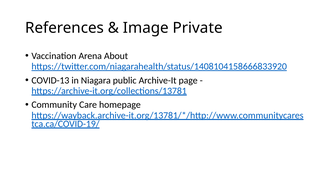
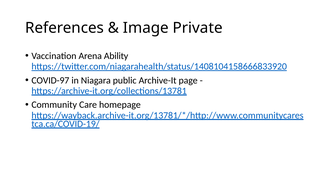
About: About -> Ability
COVID-13: COVID-13 -> COVID-97
